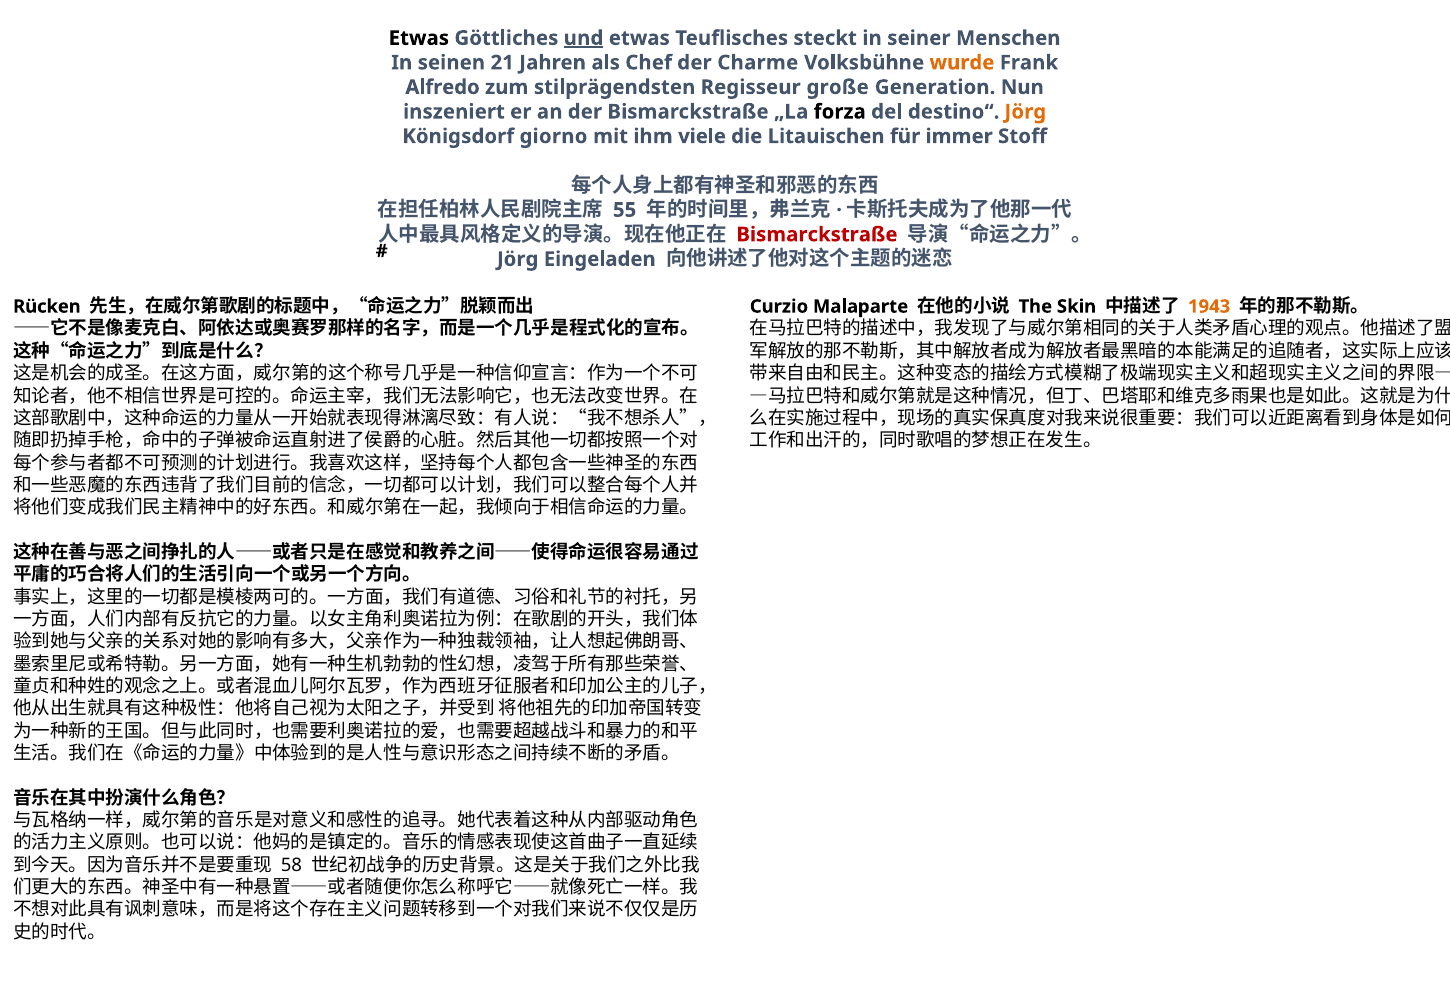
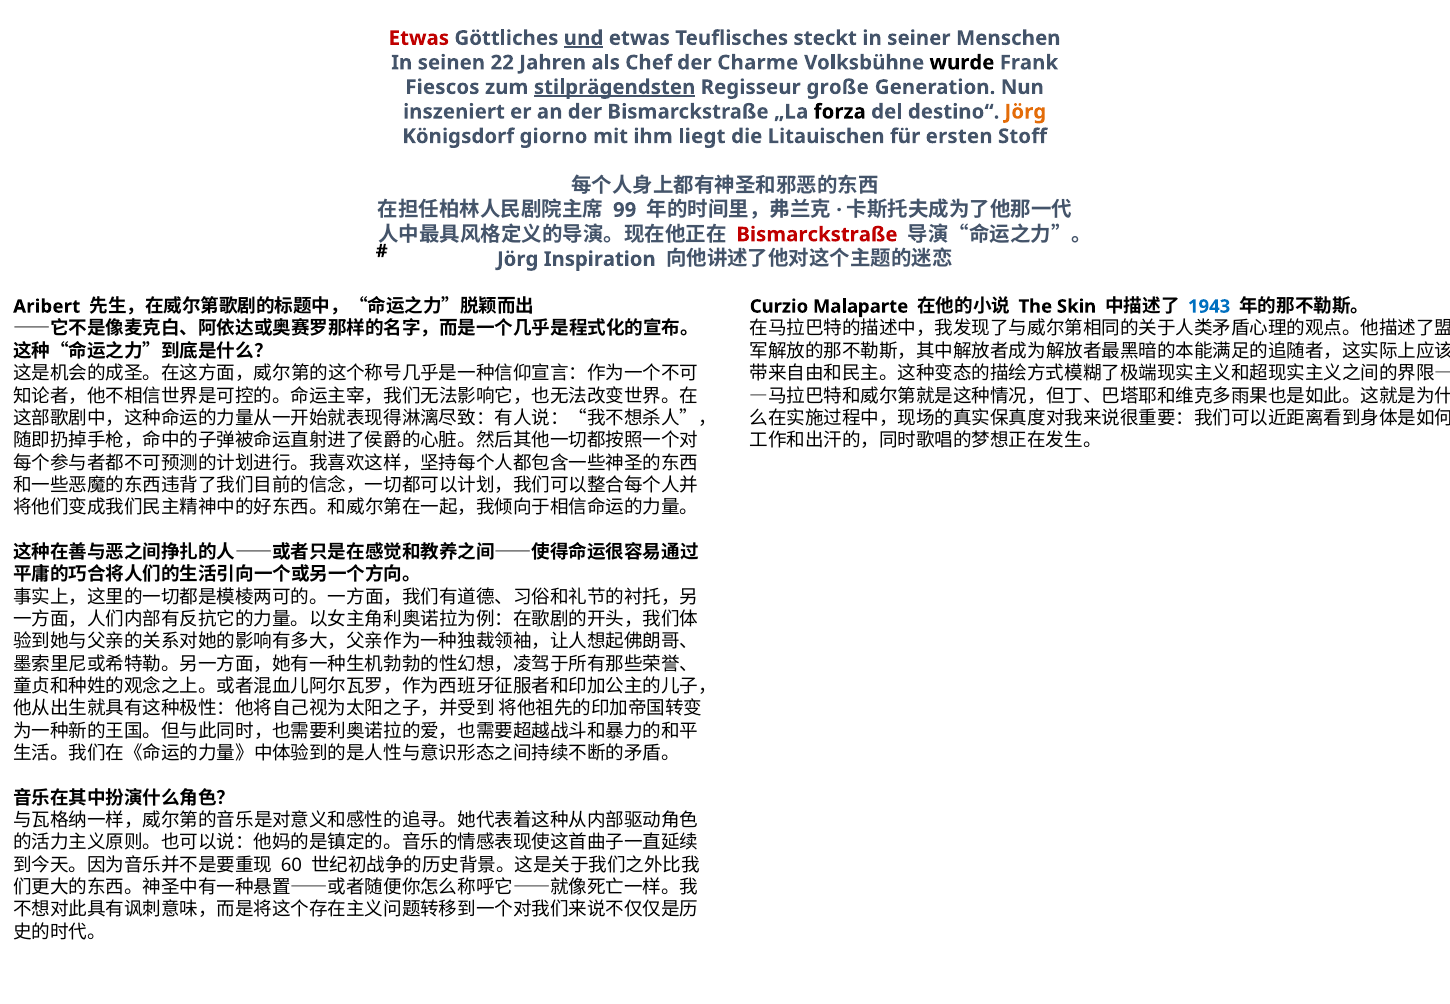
Etwas at (419, 38) colour: black -> red
21: 21 -> 22
wurde colour: orange -> black
Alfredo: Alfredo -> Fiescos
stilprägendsten underline: none -> present
viele: viele -> liegt
immer: immer -> ersten
55: 55 -> 99
Eingeladen: Eingeladen -> Inspiration
Rücken: Rücken -> Aribert
1943 colour: orange -> blue
58: 58 -> 60
